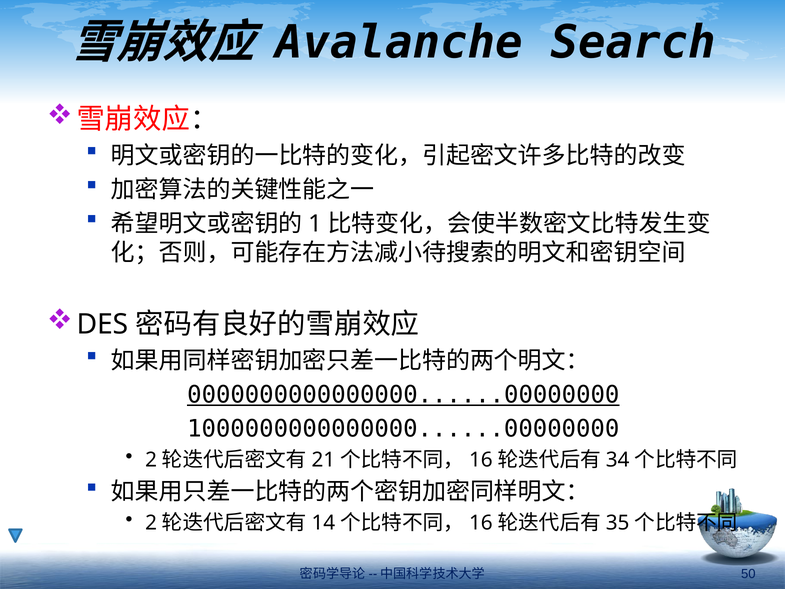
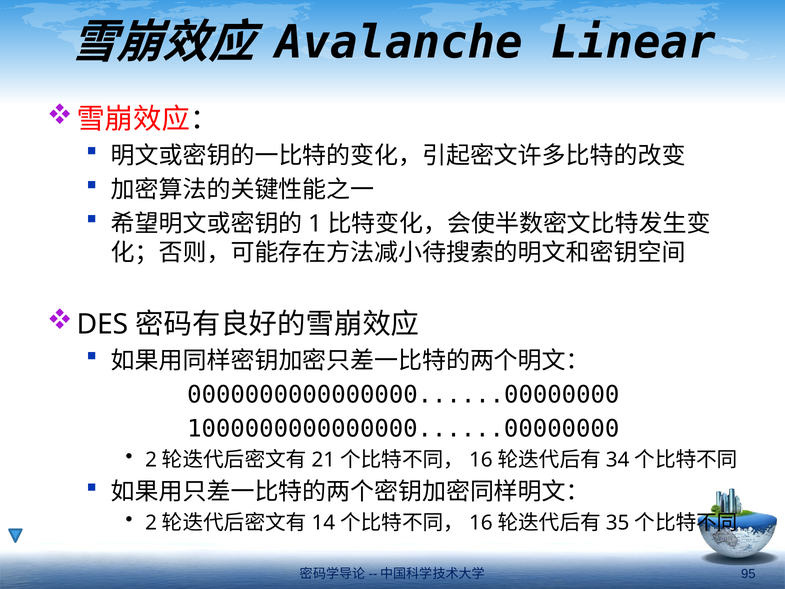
Search: Search -> Linear
0000000000000000......00000000 underline: present -> none
50: 50 -> 95
